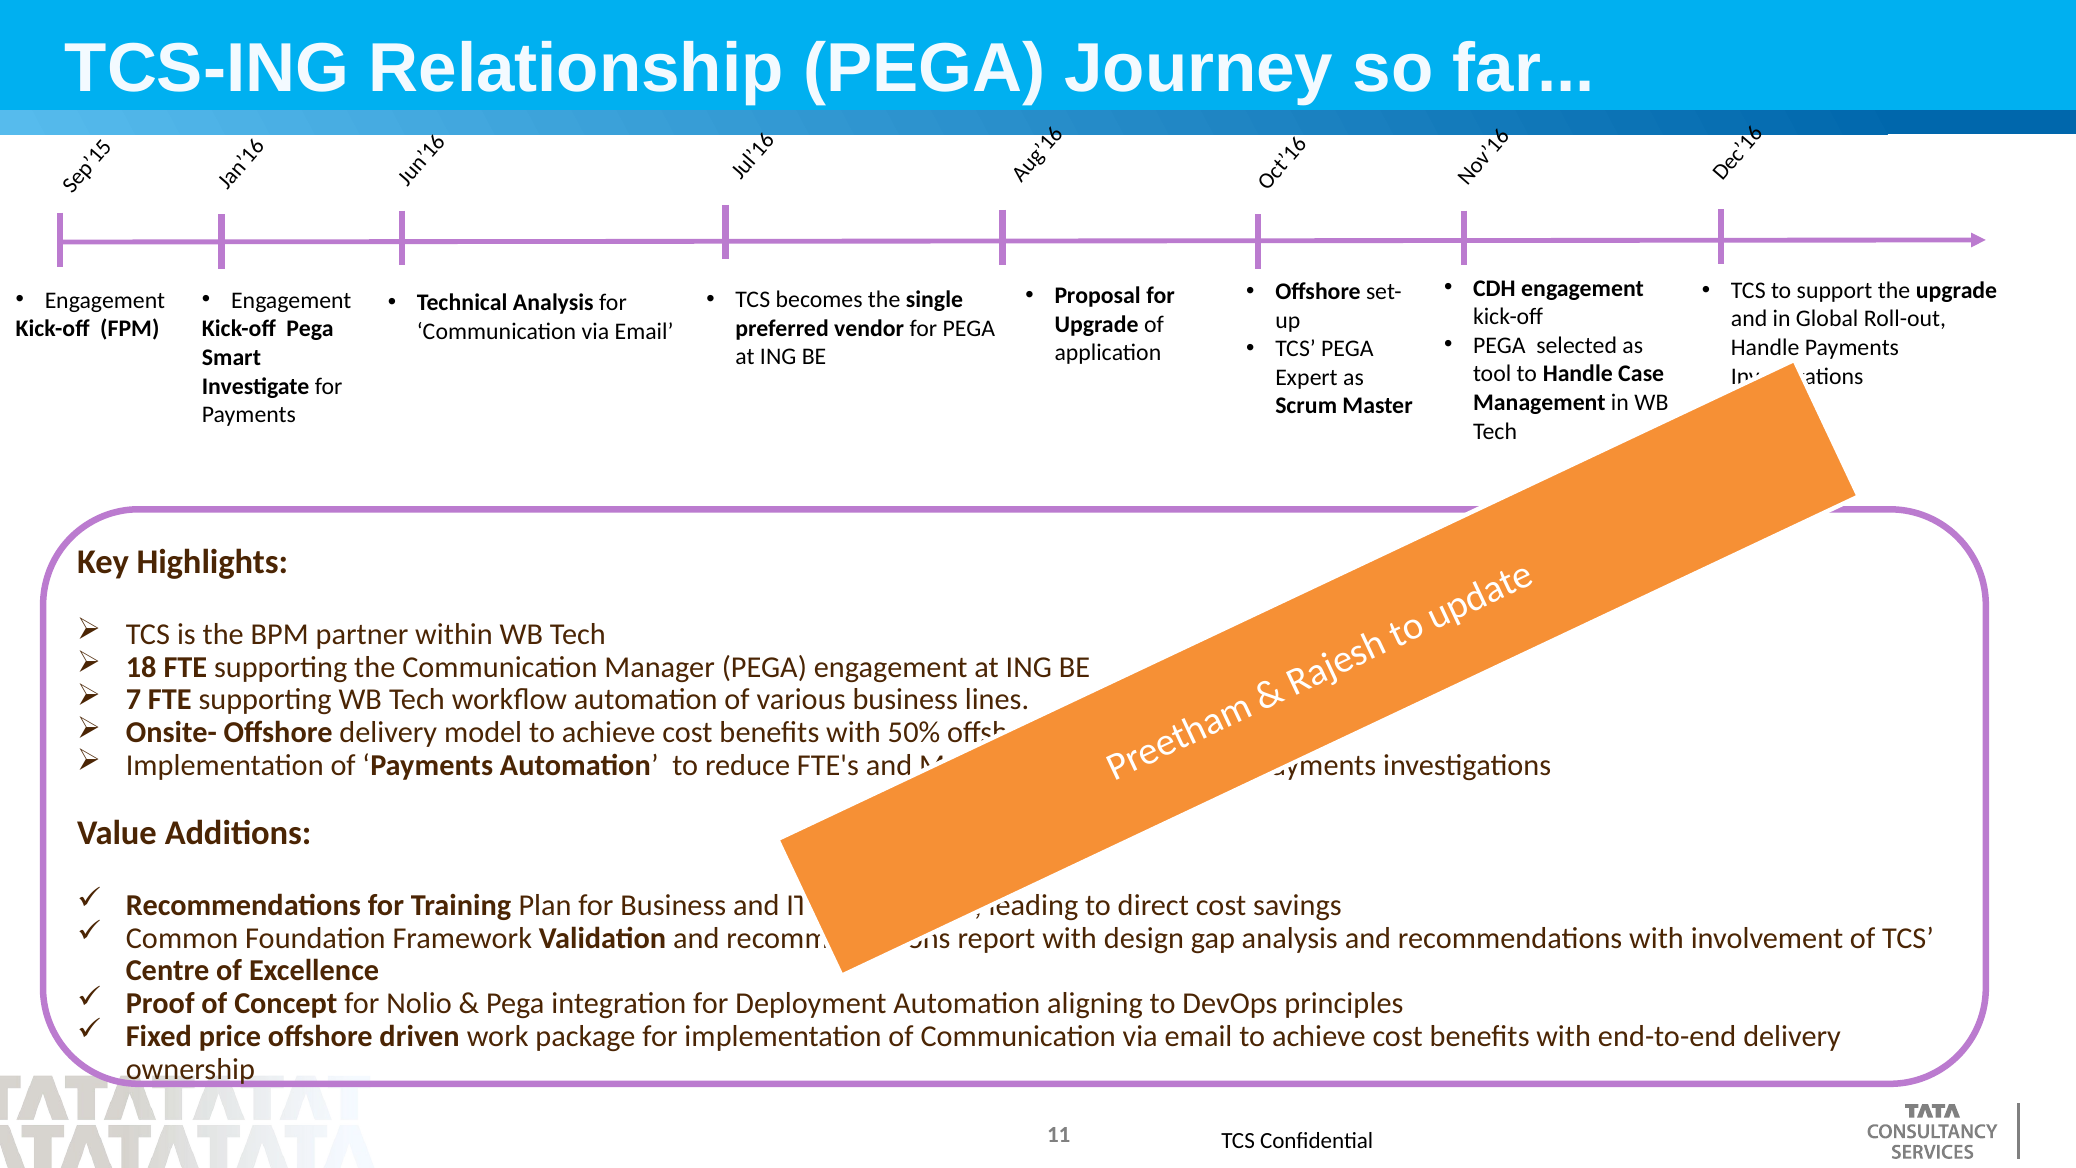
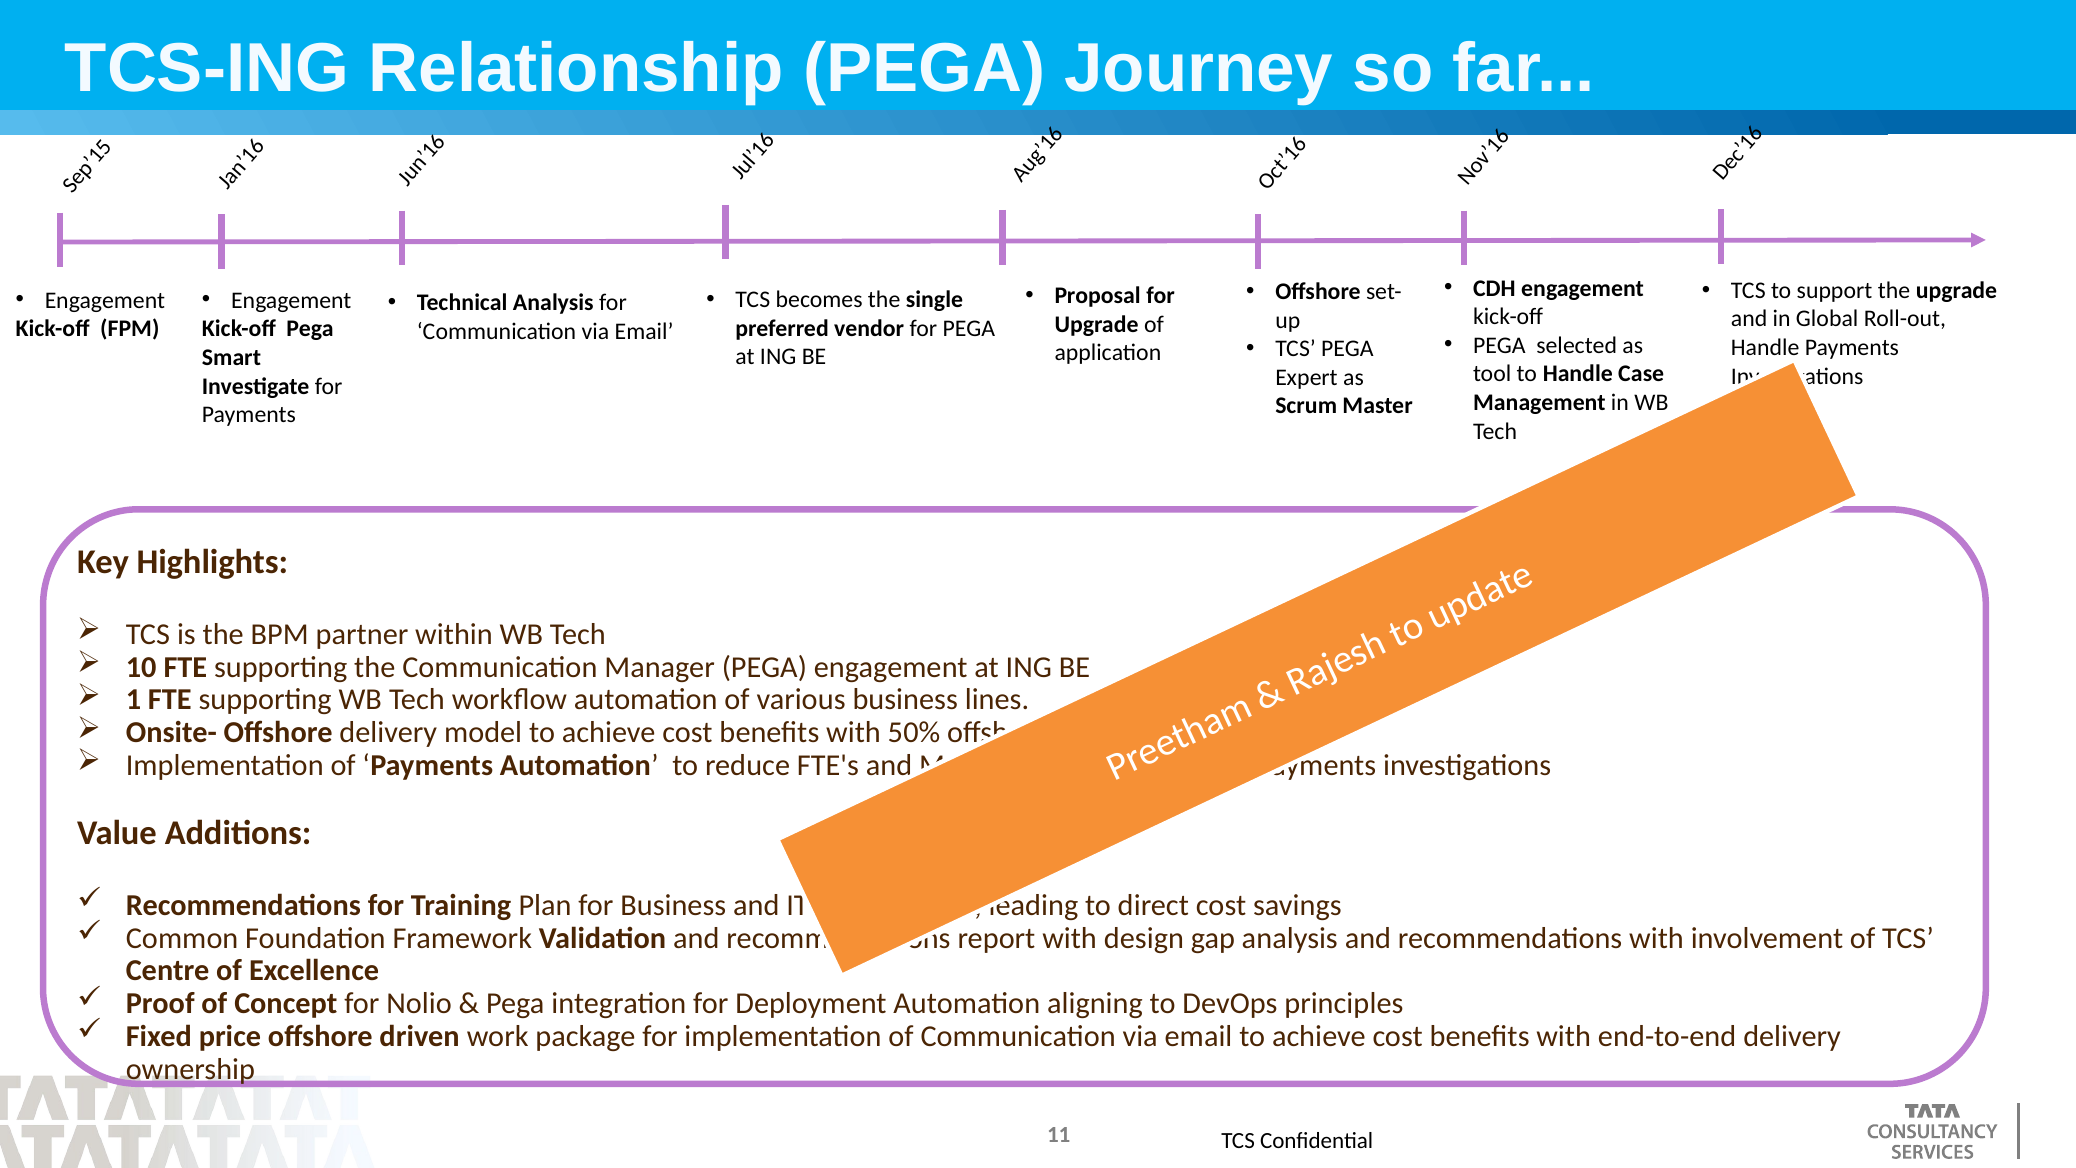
18: 18 -> 10
7 at (134, 700): 7 -> 1
